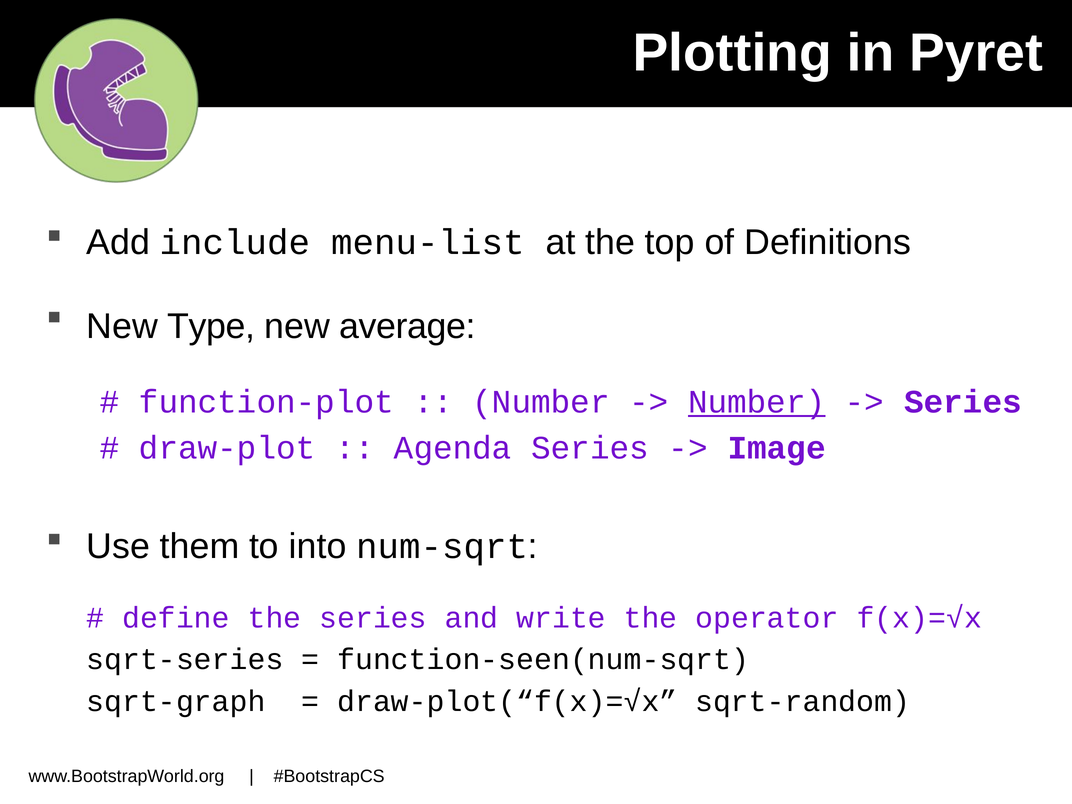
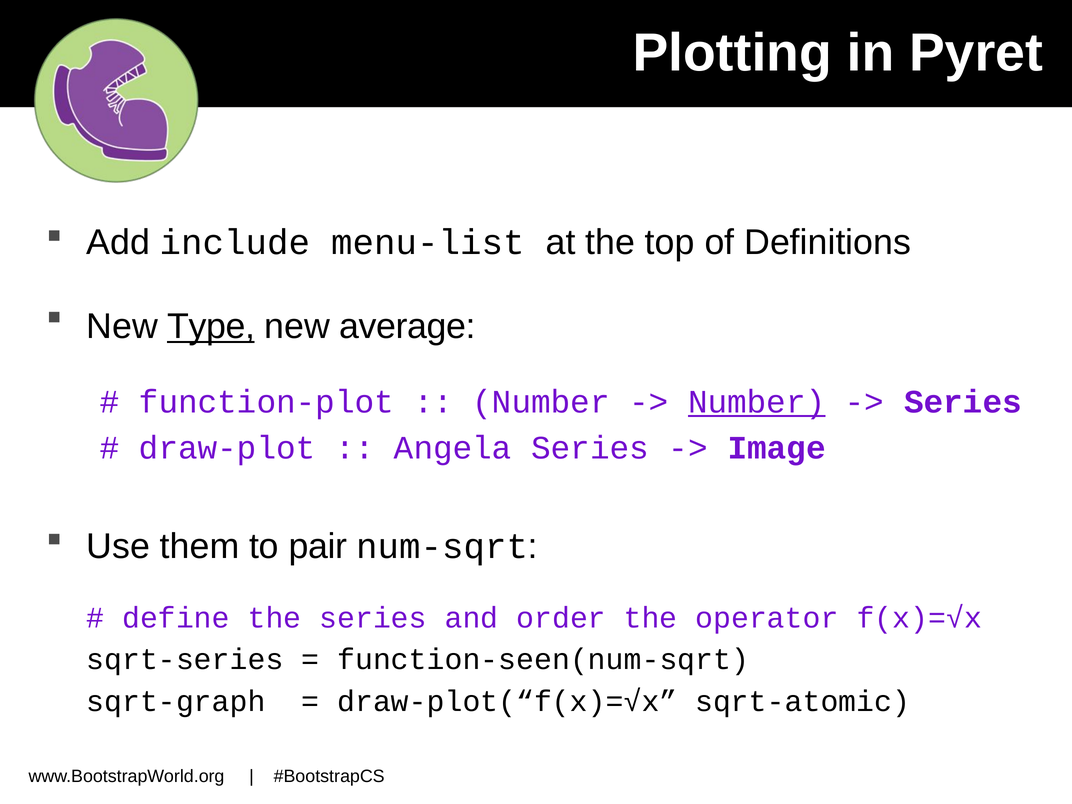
Type underline: none -> present
Agenda: Agenda -> Angela
into: into -> pair
write: write -> order
sqrt-random: sqrt-random -> sqrt-atomic
